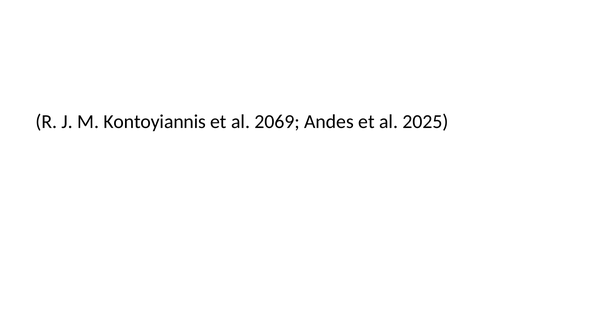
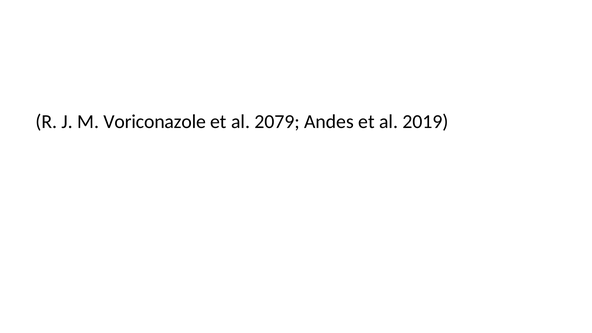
Kontoyiannis: Kontoyiannis -> Voriconazole
2069: 2069 -> 2079
2025: 2025 -> 2019
